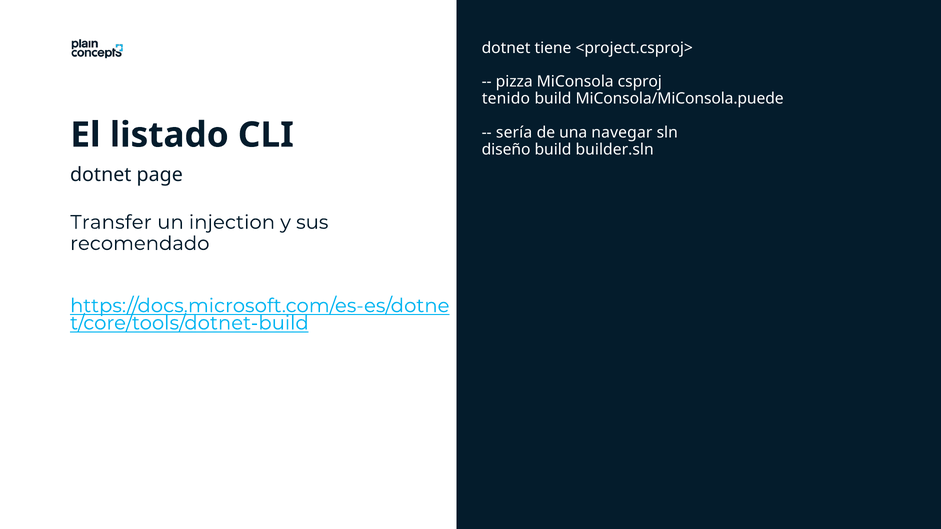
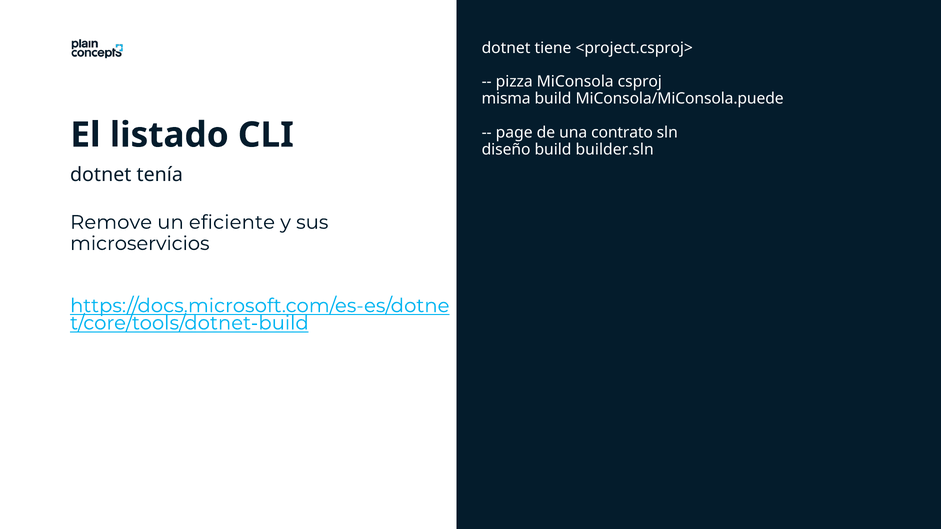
tenido: tenido -> misma
sería: sería -> page
navegar: navegar -> contrato
page: page -> tenía
Transfer: Transfer -> Remove
injection: injection -> eficiente
recomendado: recomendado -> microservicios
